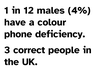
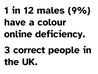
4%: 4% -> 9%
phone: phone -> online
